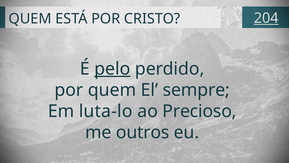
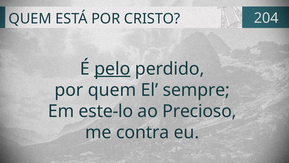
204 underline: present -> none
luta-lo: luta-lo -> este-lo
outros: outros -> contra
